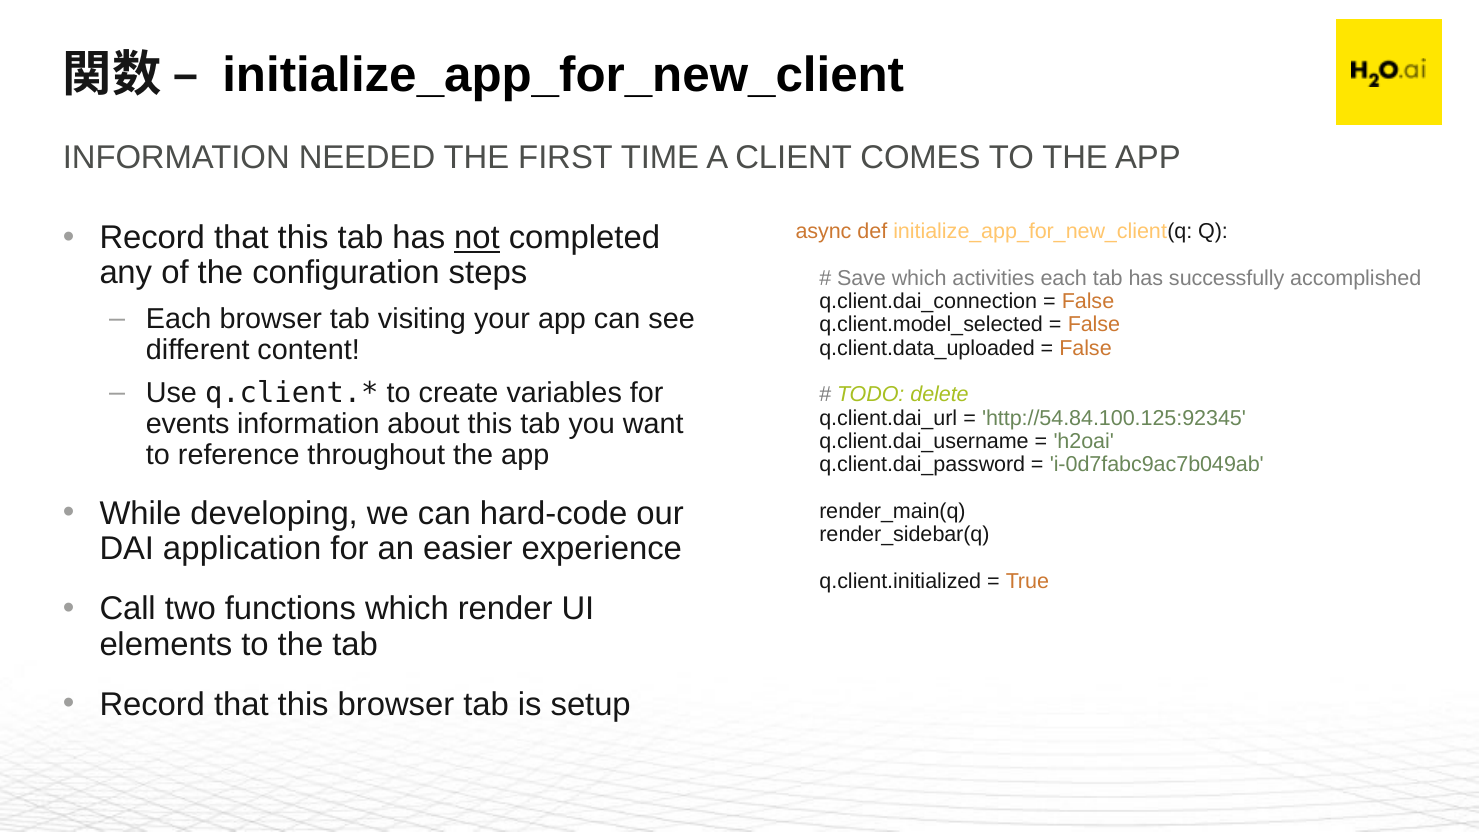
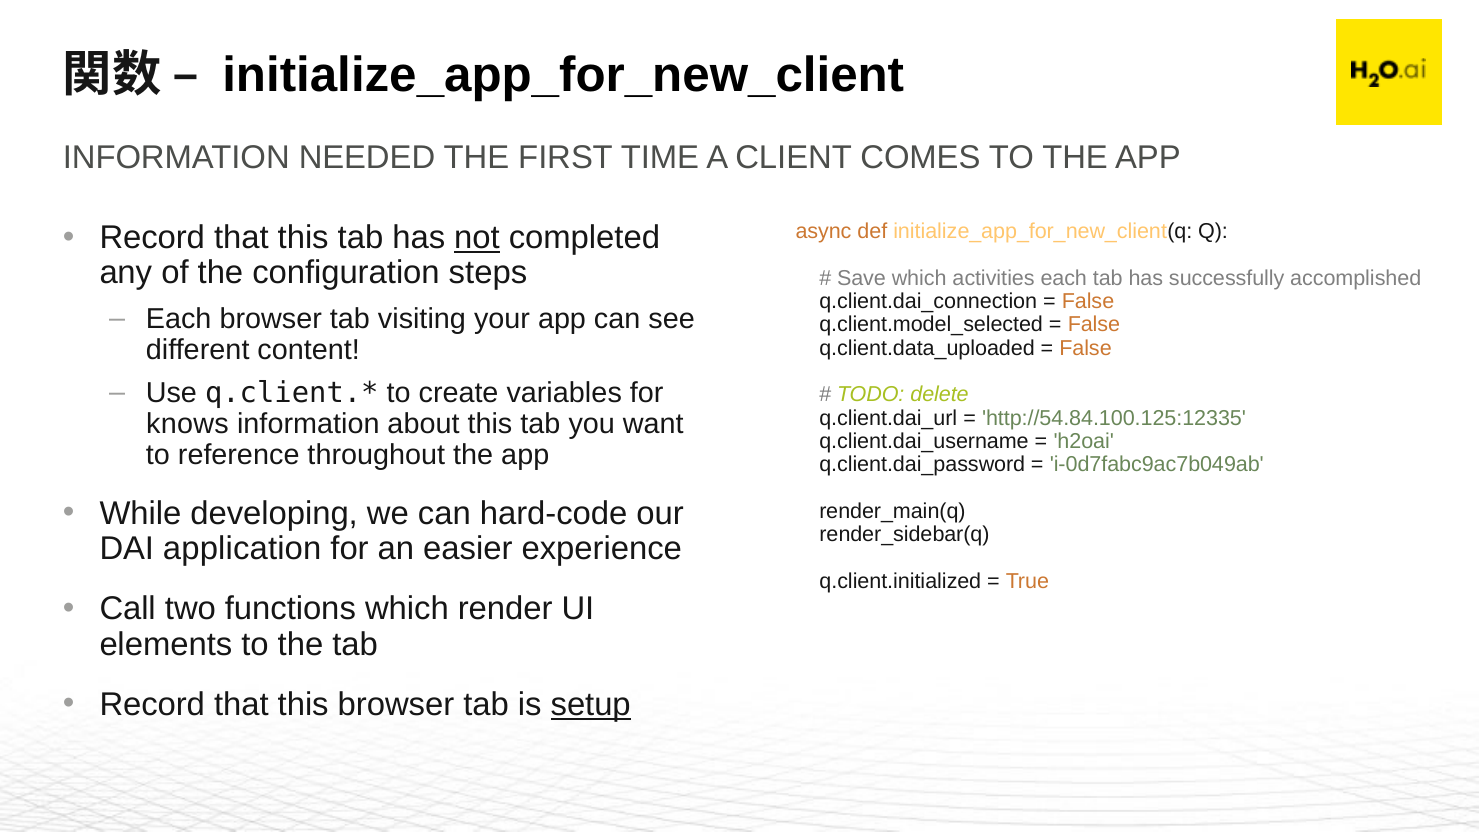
http://54.84.100.125:92345: http://54.84.100.125:92345 -> http://54.84.100.125:12335
events: events -> knows
setup underline: none -> present
